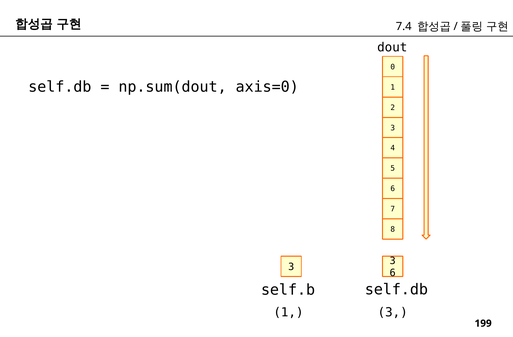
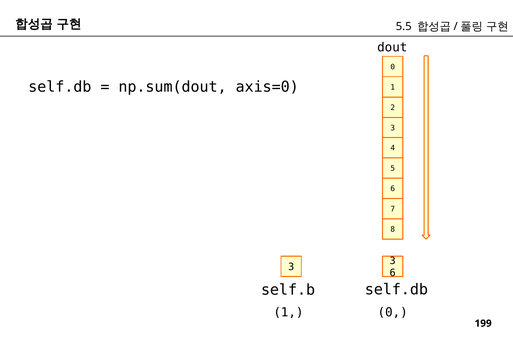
7.4: 7.4 -> 5.5
3 at (393, 312): 3 -> 0
